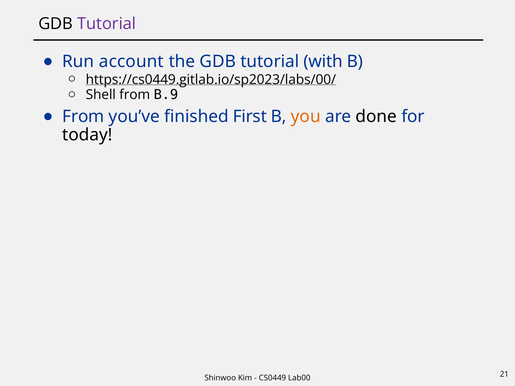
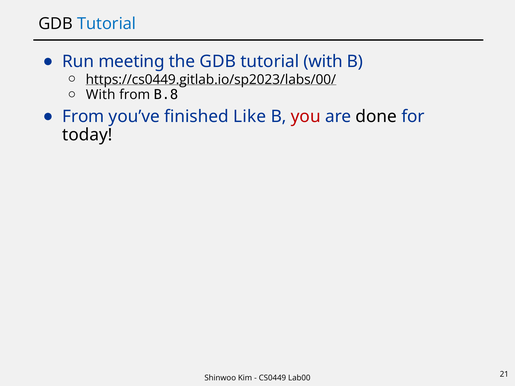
Tutorial at (107, 24) colour: purple -> blue
account: account -> meeting
Shell at (101, 95): Shell -> With
B.9: B.9 -> B.8
First: First -> Like
you colour: orange -> red
